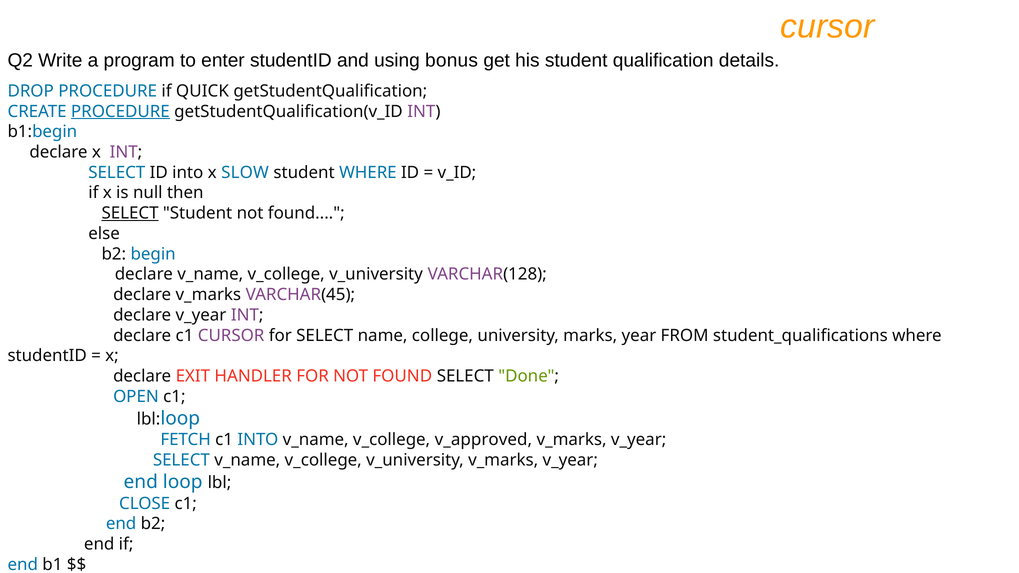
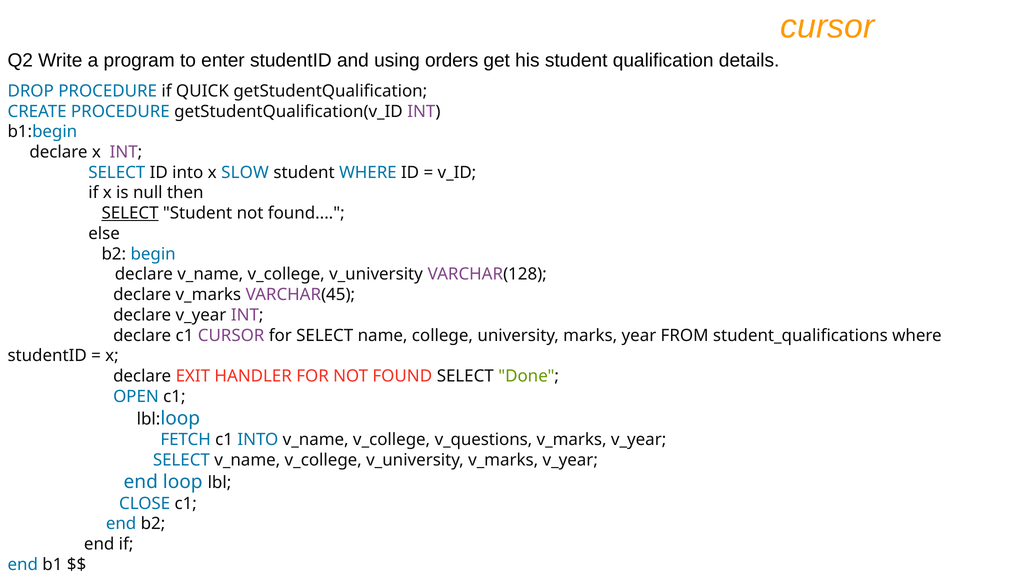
bonus: bonus -> orders
PROCEDURE at (120, 111) underline: present -> none
v_approved: v_approved -> v_questions
